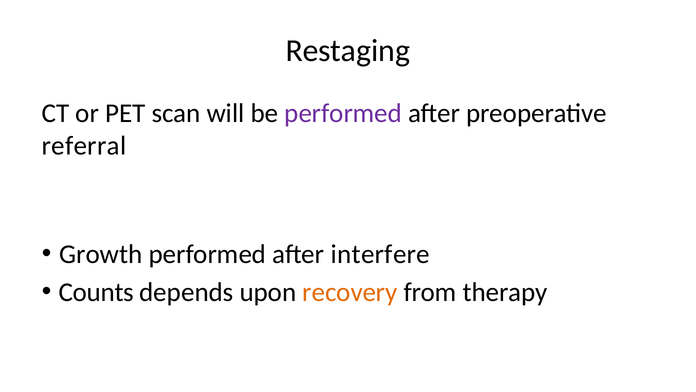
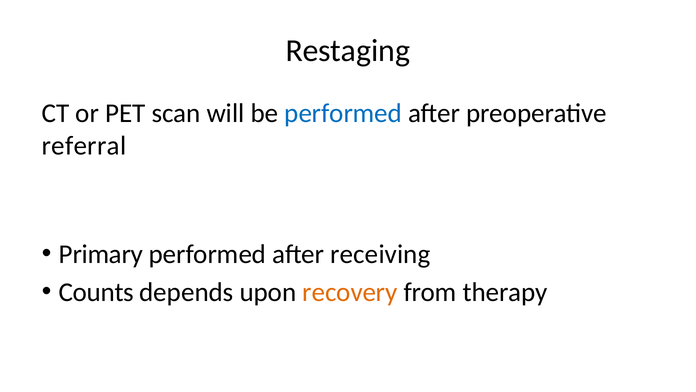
performed at (343, 113) colour: purple -> blue
Growth: Growth -> Primary
interfere: interfere -> receiving
